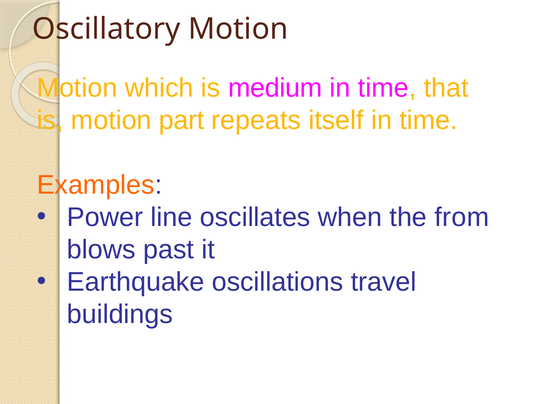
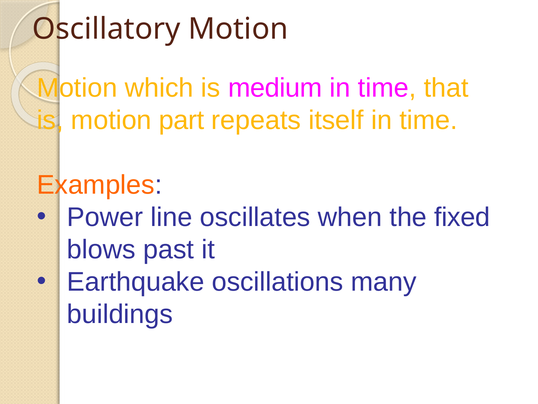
from: from -> fixed
travel: travel -> many
